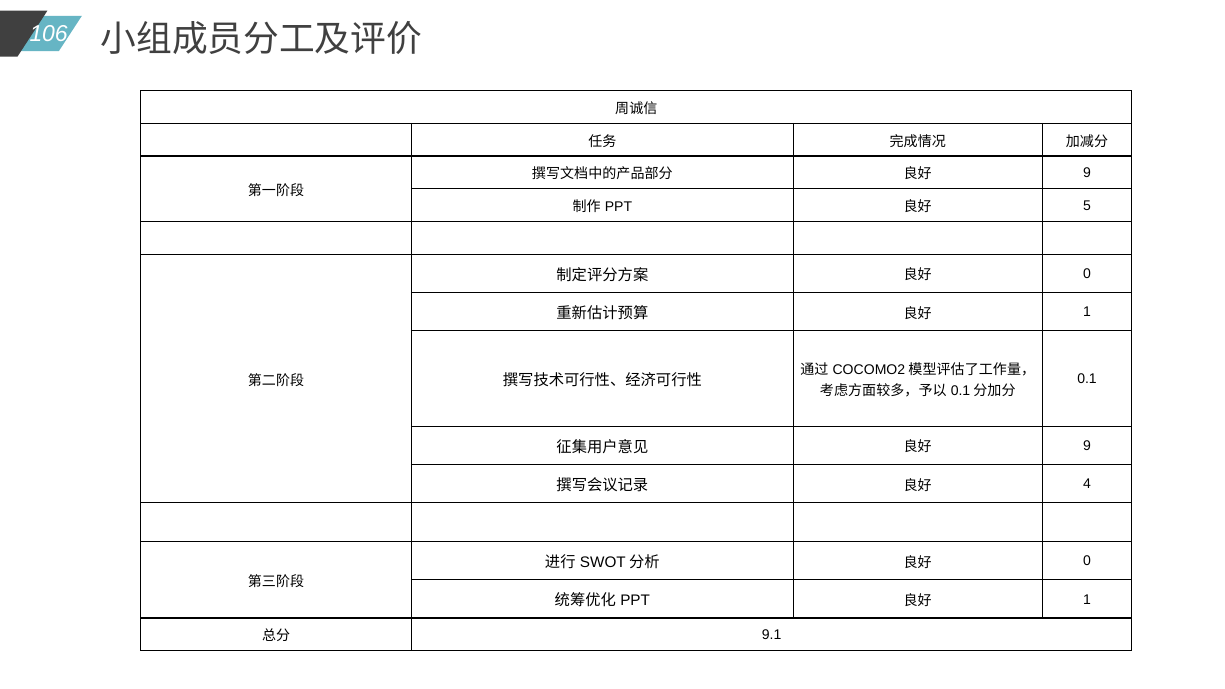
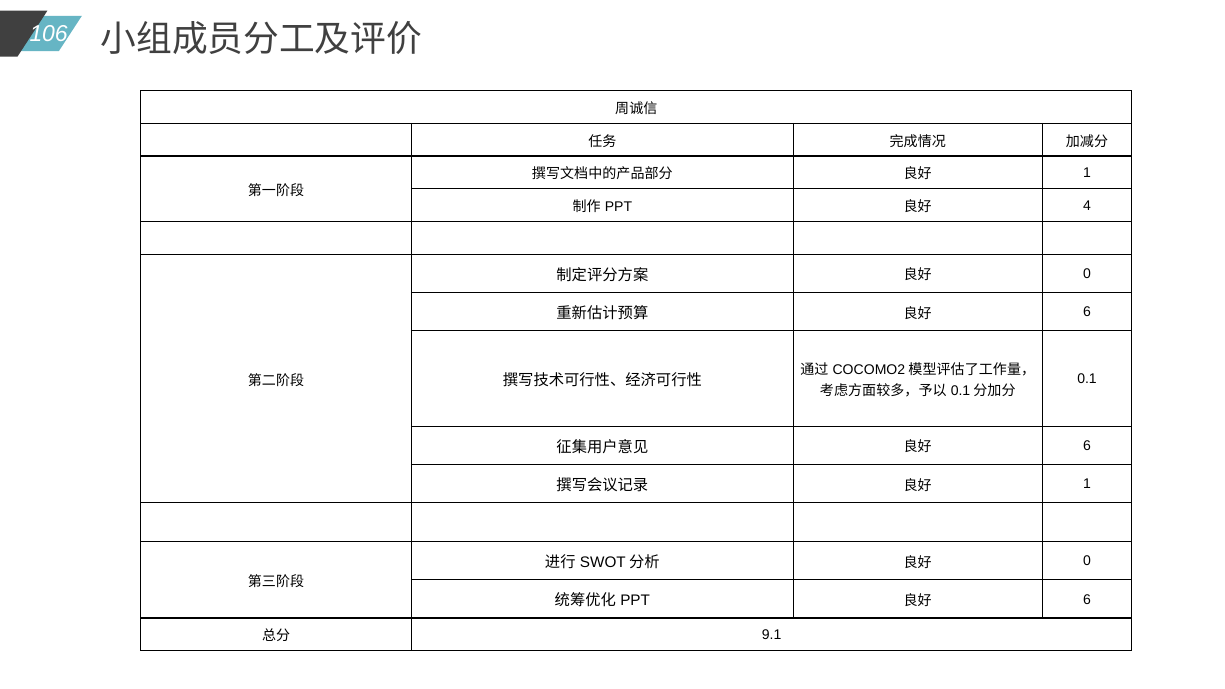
9 at (1087, 173): 9 -> 1
5: 5 -> 4
1 at (1087, 312): 1 -> 6
9 at (1087, 446): 9 -> 6
4 at (1087, 484): 4 -> 1
1 at (1087, 599): 1 -> 6
